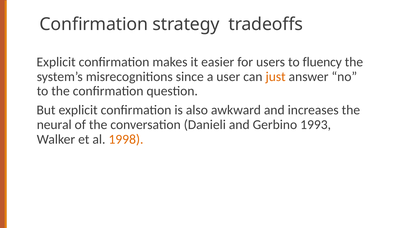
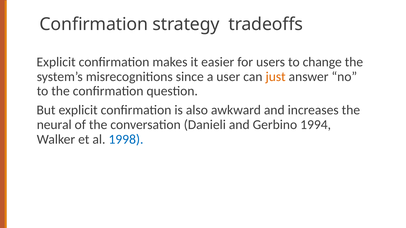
fluency: fluency -> change
1993: 1993 -> 1994
1998 colour: orange -> blue
